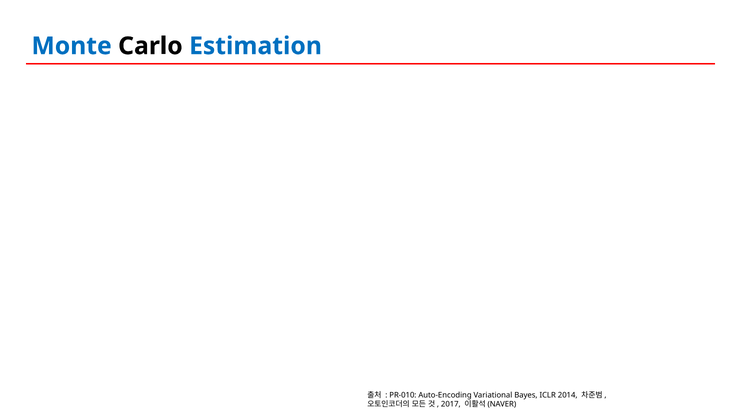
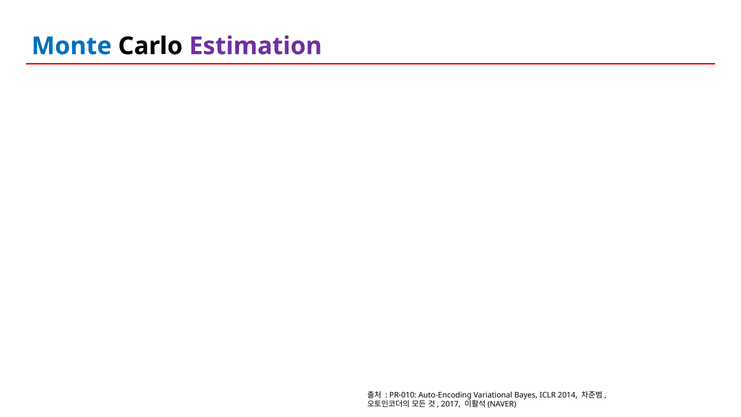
Estimation colour: blue -> purple
